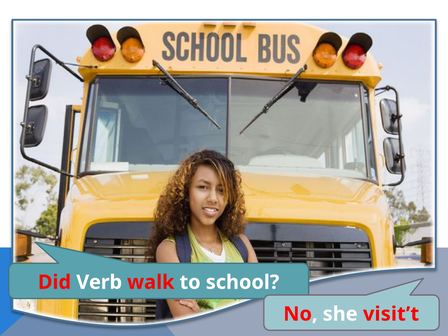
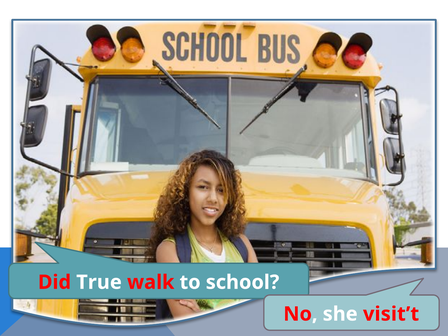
Verb: Verb -> True
